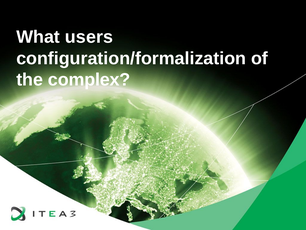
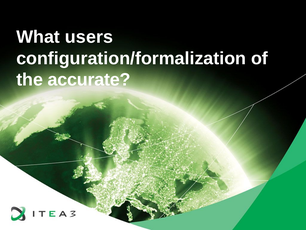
complex: complex -> accurate
